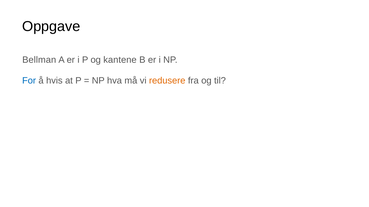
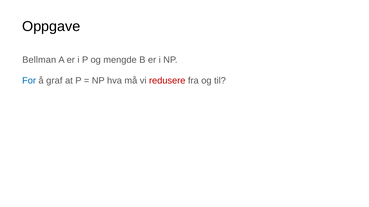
kantene: kantene -> mengde
hvis: hvis -> graf
redusere colour: orange -> red
